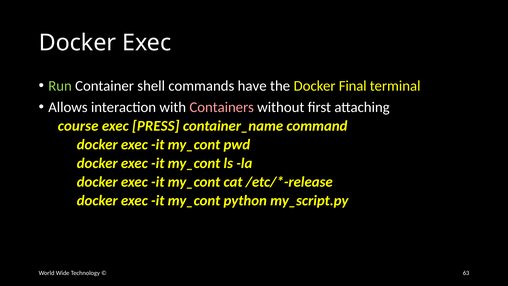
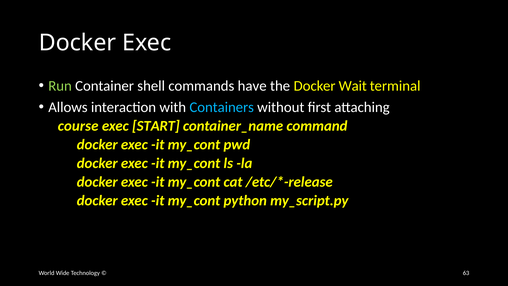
Final: Final -> Wait
Containers colour: pink -> light blue
PRESS: PRESS -> START
